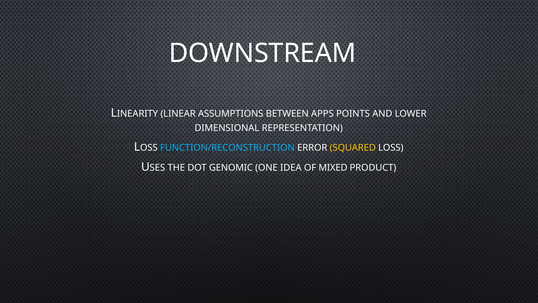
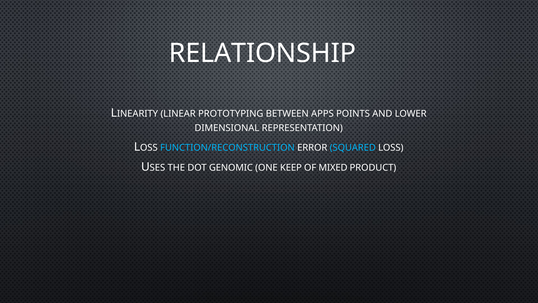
DOWNSTREAM: DOWNSTREAM -> RELATIONSHIP
ASSUMPTIONS: ASSUMPTIONS -> PROTOTYPING
SQUARED colour: yellow -> light blue
IDEA: IDEA -> KEEP
